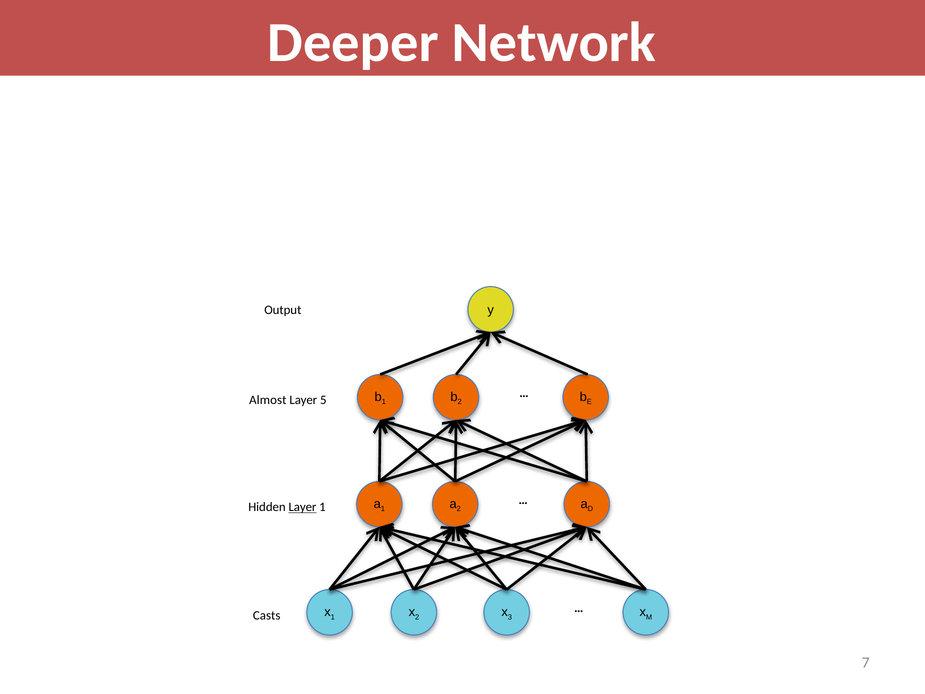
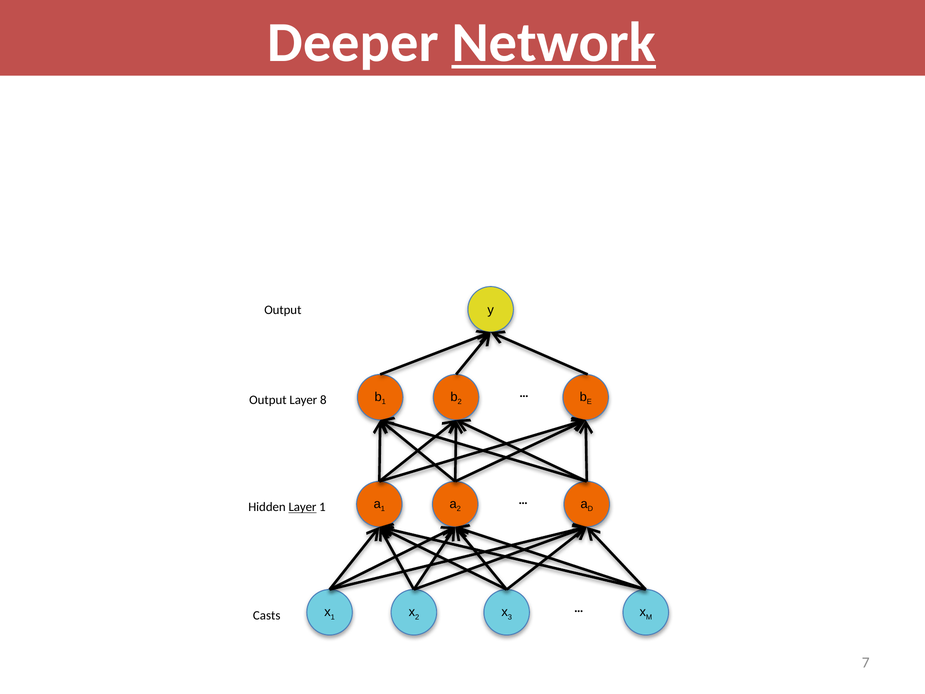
Network underline: none -> present
Almost at (268, 400): Almost -> Output
5: 5 -> 8
